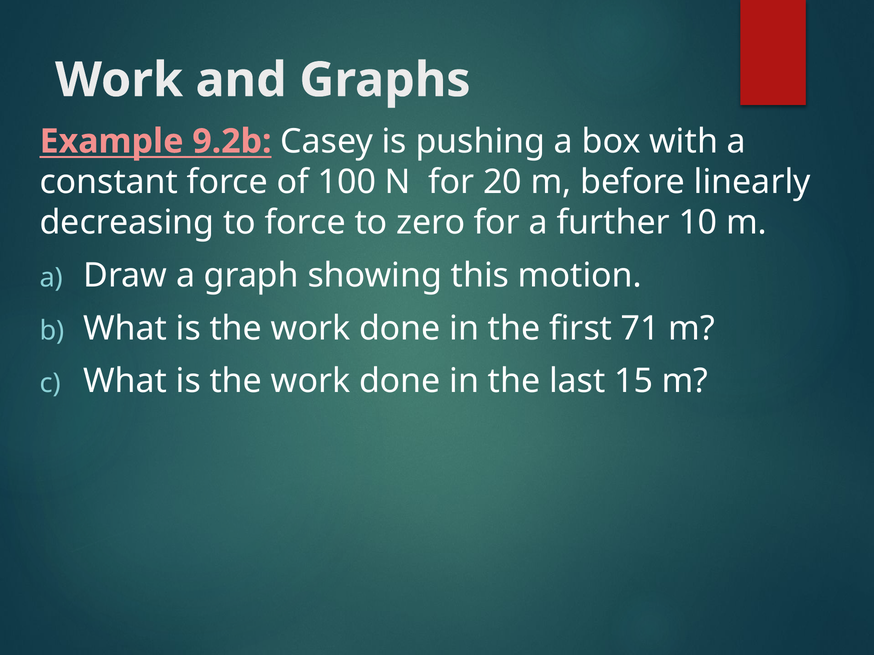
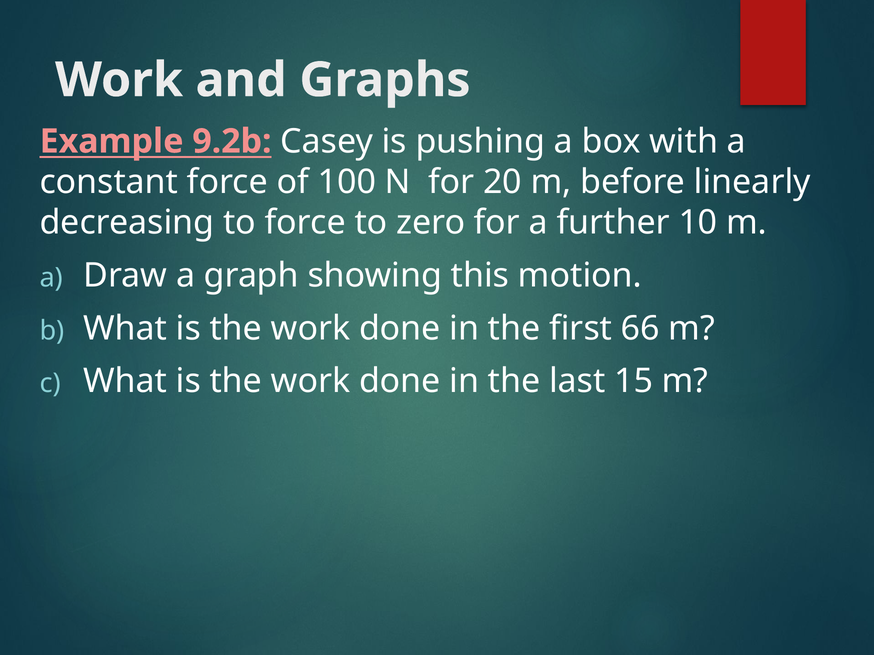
71: 71 -> 66
